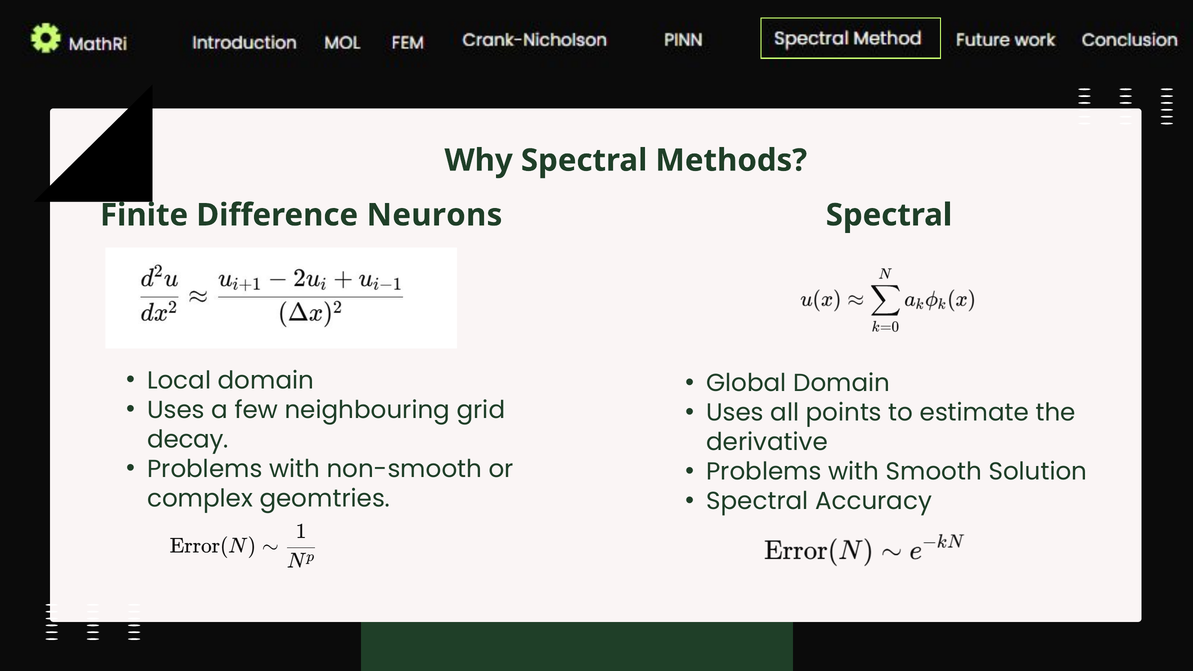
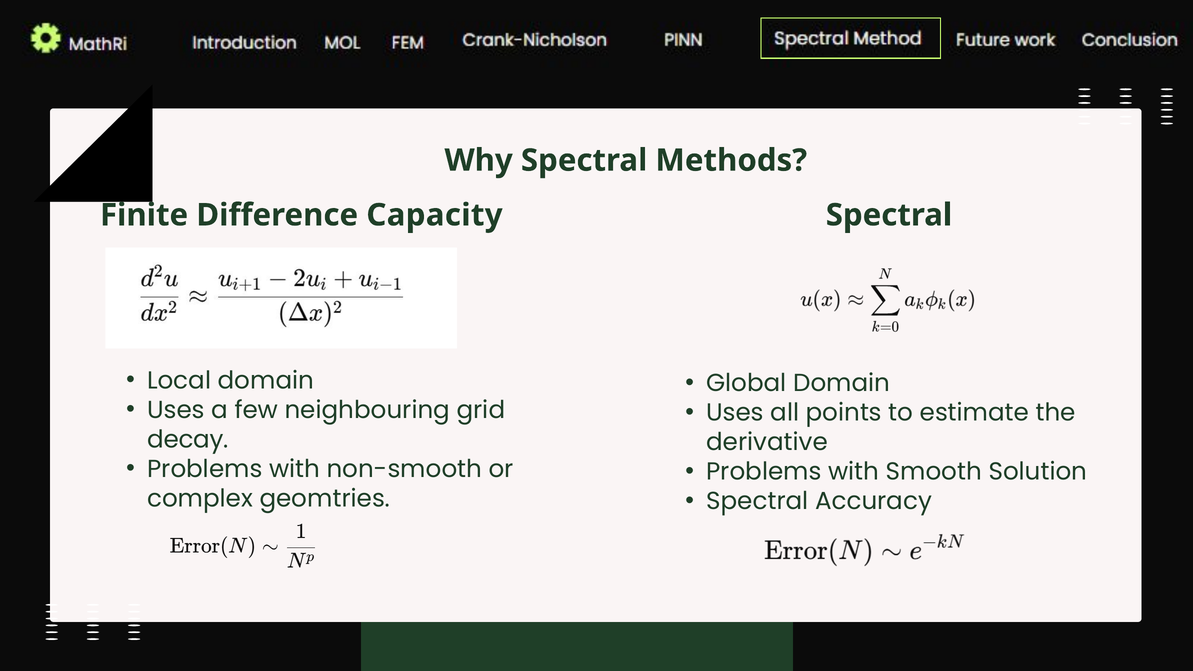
Neurons: Neurons -> Capacity
